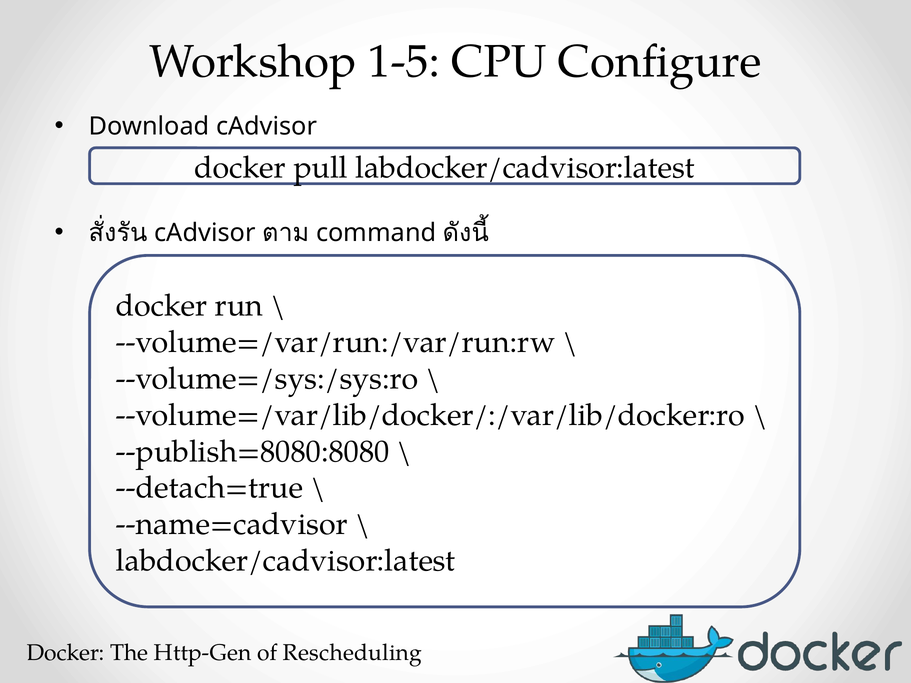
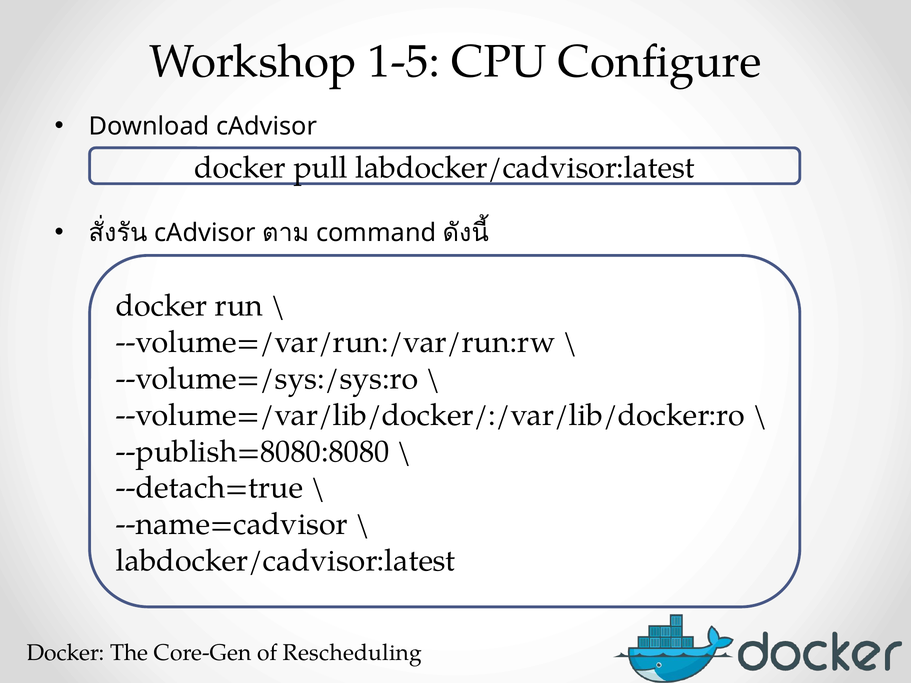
Http-Gen: Http-Gen -> Core-Gen
